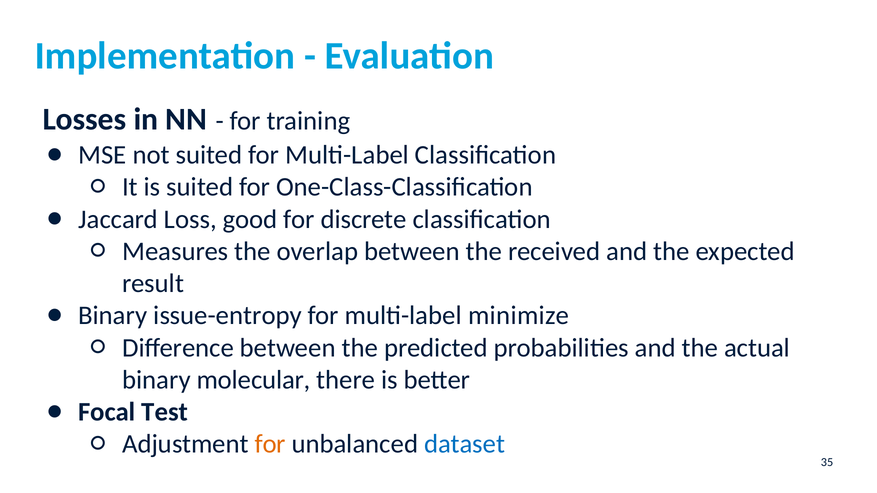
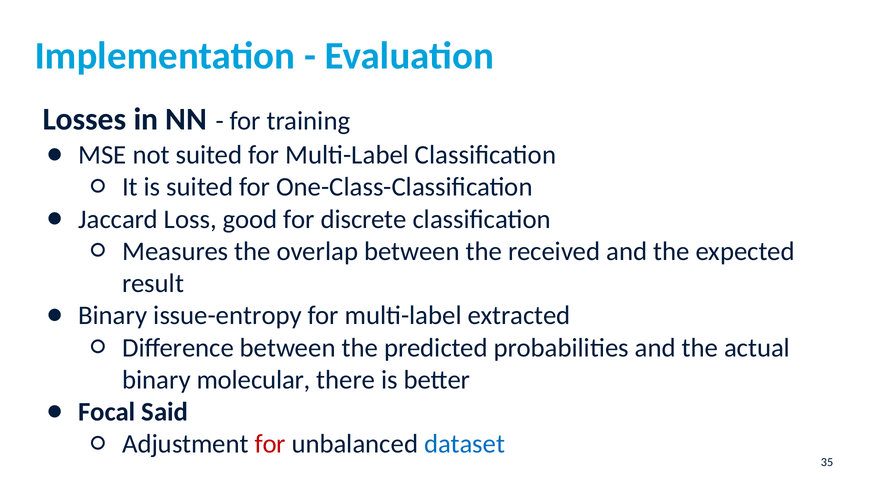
minimize: minimize -> extracted
Test: Test -> Said
for at (270, 444) colour: orange -> red
